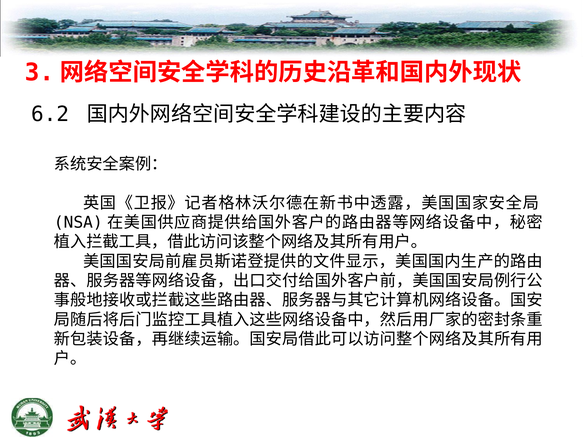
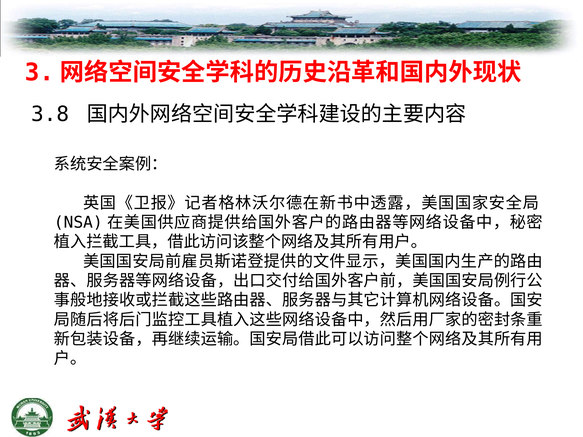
6.2: 6.2 -> 3.8
